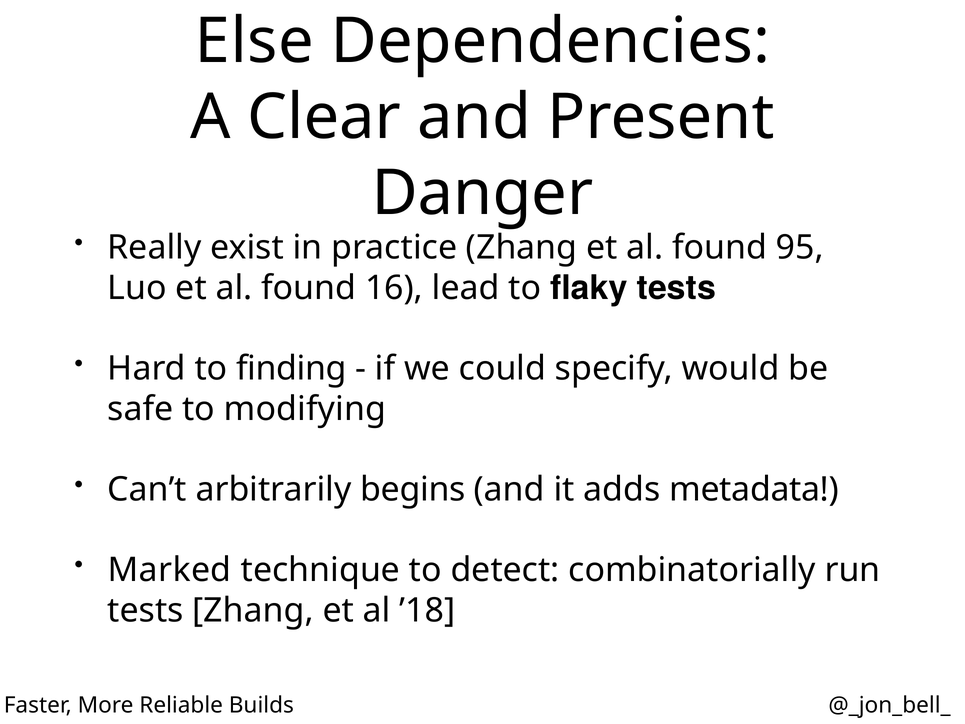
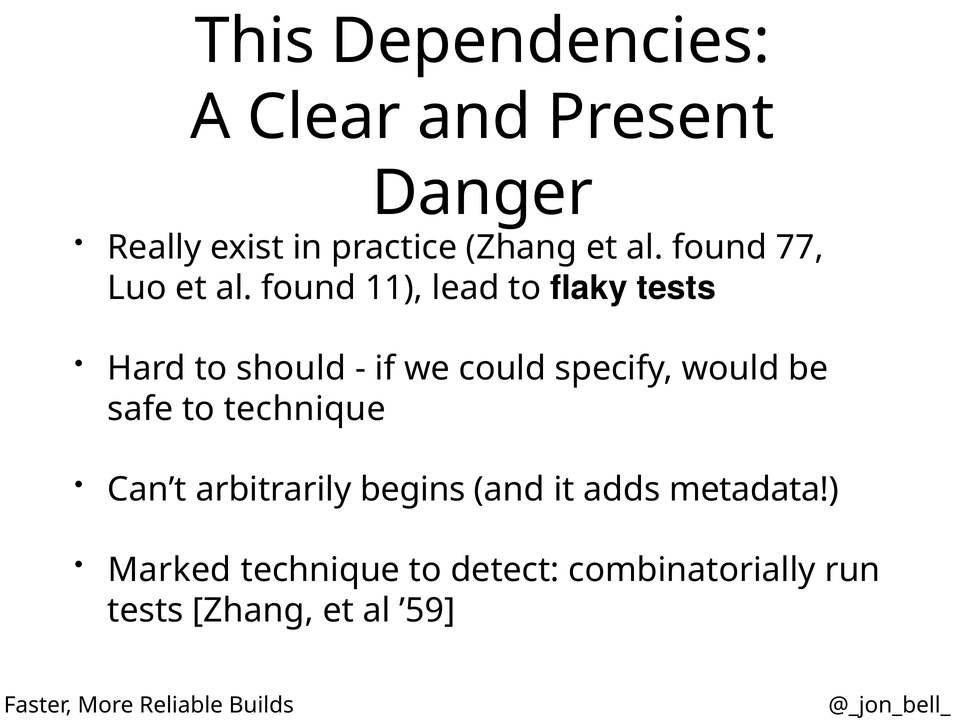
Else: Else -> This
95: 95 -> 77
16: 16 -> 11
finding: finding -> should
to modifying: modifying -> technique
’18: ’18 -> ’59
